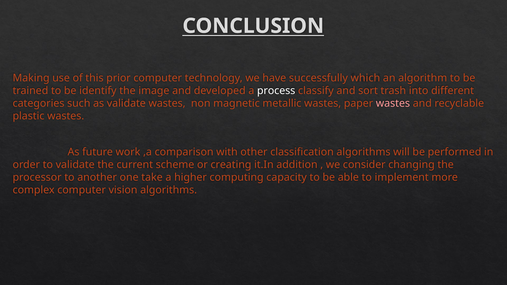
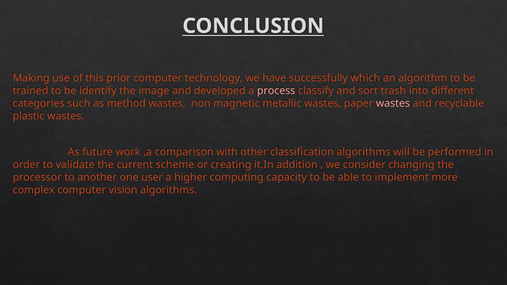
process colour: white -> pink
as validate: validate -> method
take: take -> user
